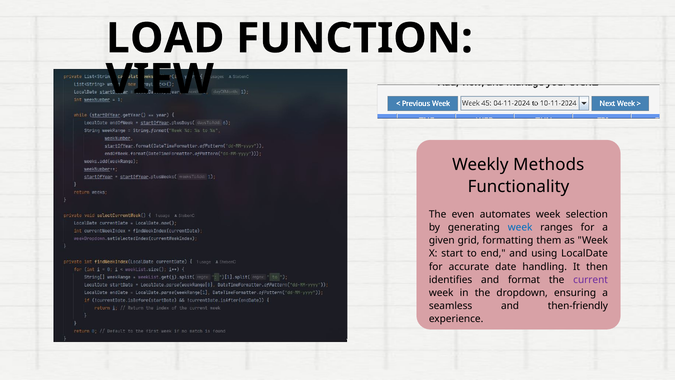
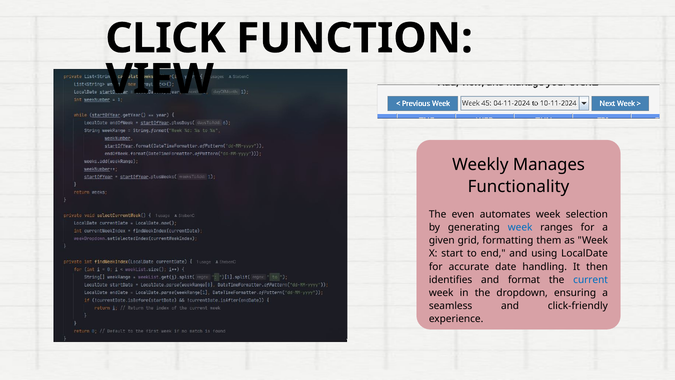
LOAD: LOAD -> CLICK
Methods: Methods -> Manages
current colour: purple -> blue
then-friendly: then-friendly -> click-friendly
